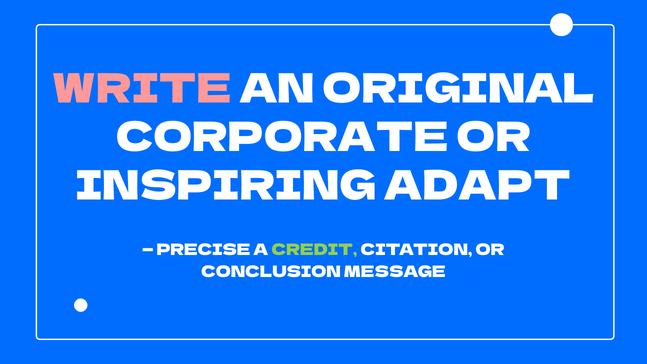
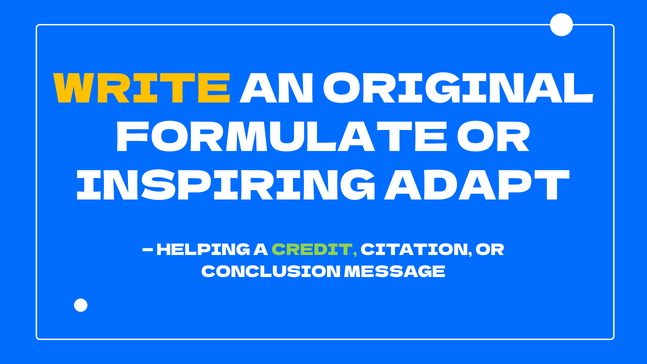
WRITE colour: pink -> yellow
CORPORATE: CORPORATE -> FORMULATE
PRECISE: PRECISE -> HELPING
